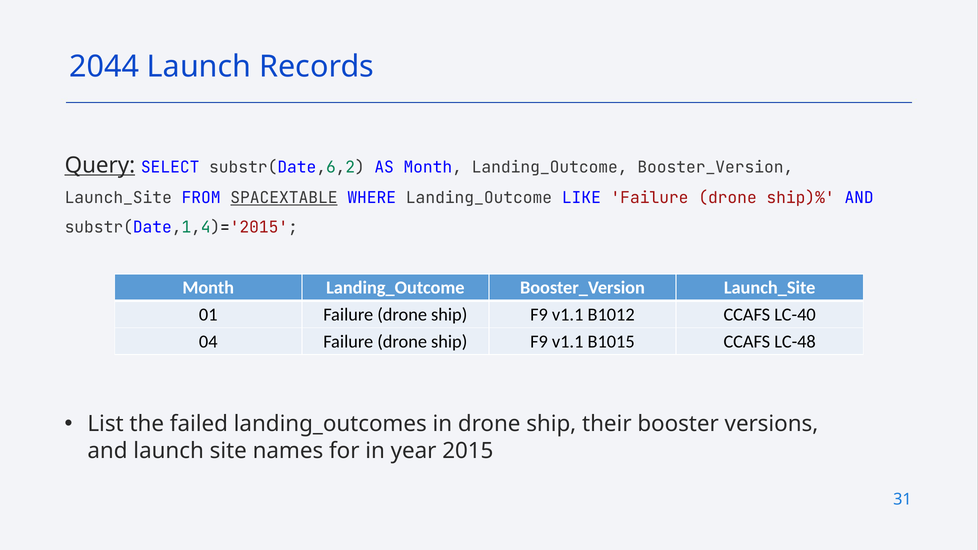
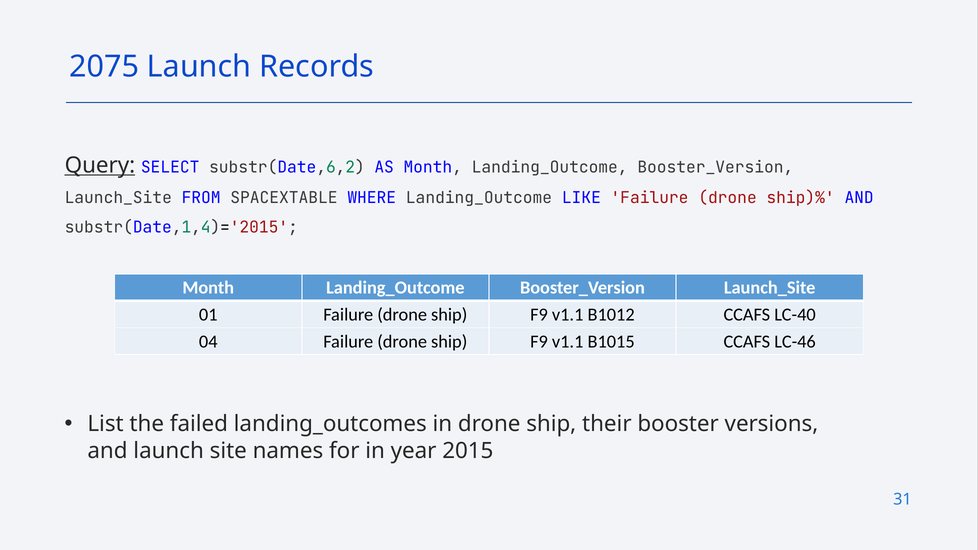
2044: 2044 -> 2075
SPACEXTABLE underline: present -> none
LC-48: LC-48 -> LC-46
